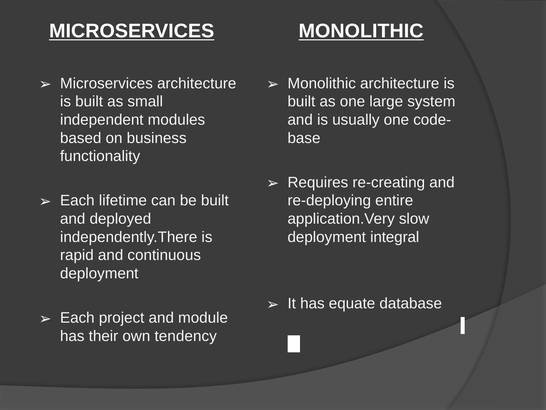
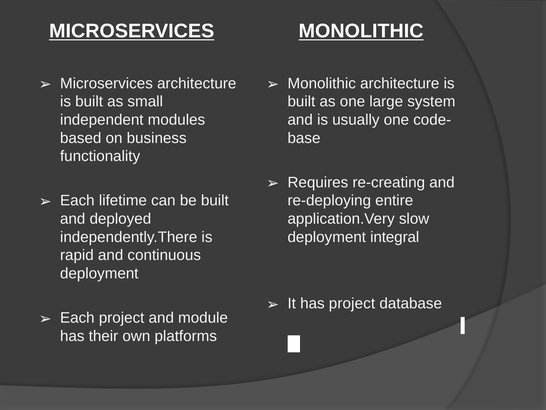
has equate: equate -> project
tendency: tendency -> platforms
